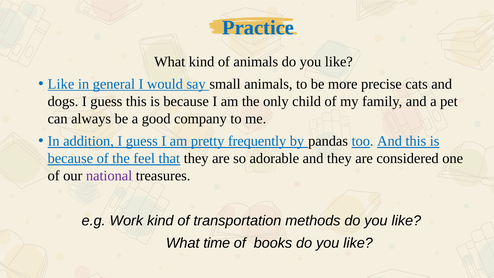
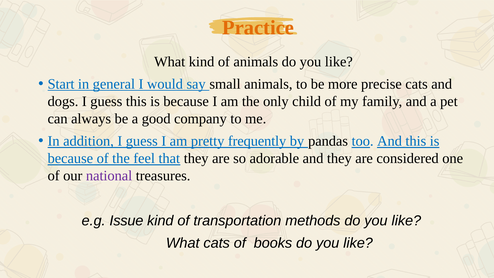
Practice colour: blue -> orange
Like at (61, 84): Like -> Start
Work: Work -> Issue
What time: time -> cats
